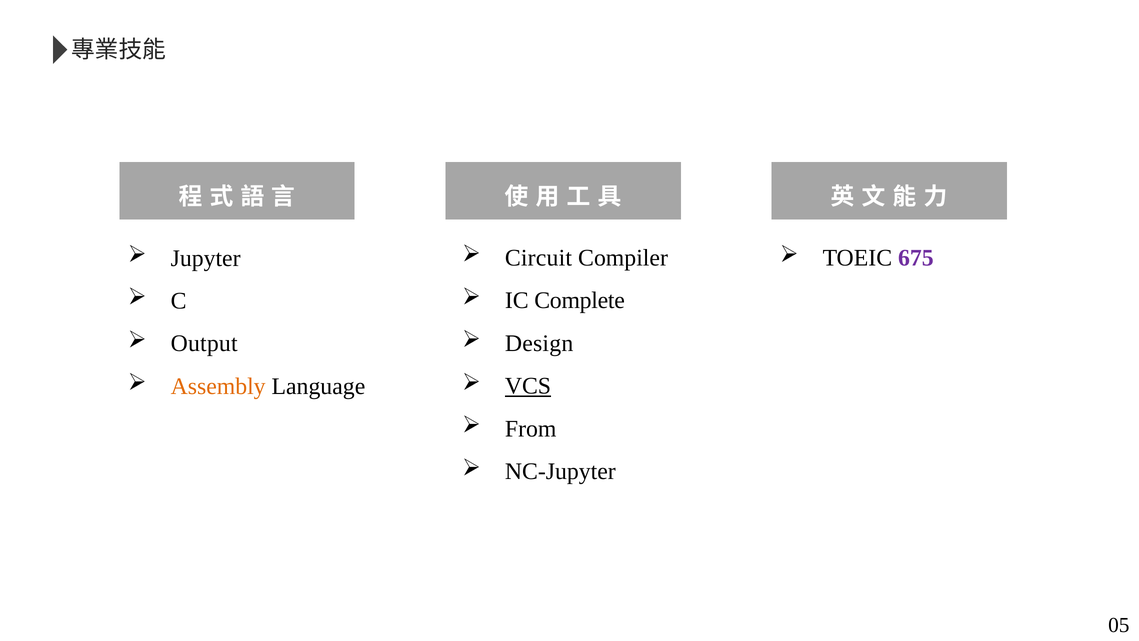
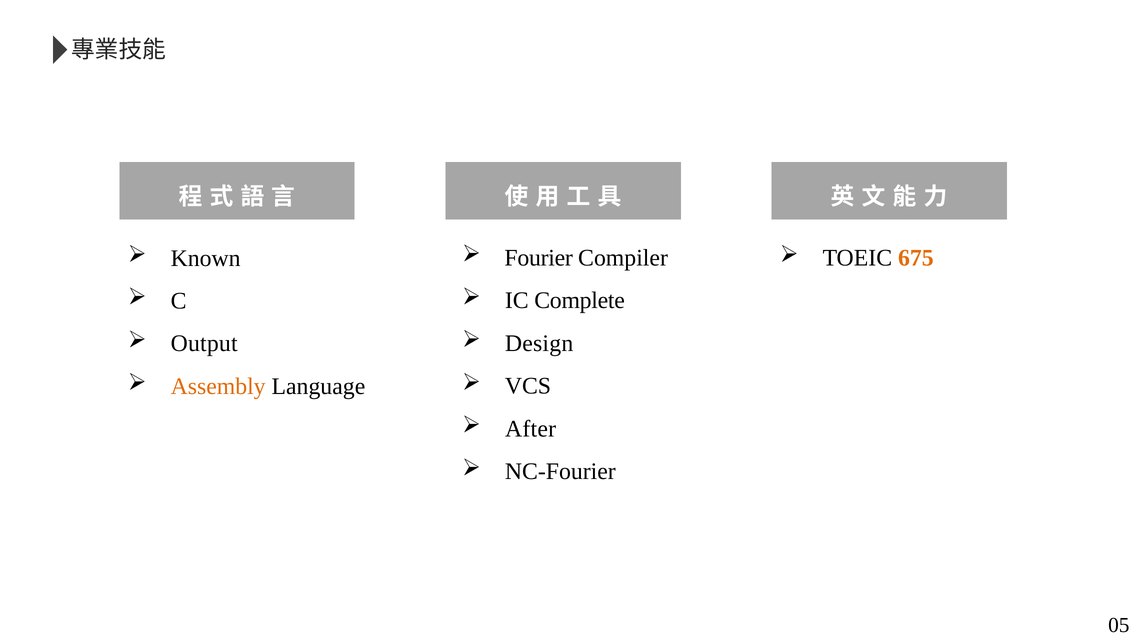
Circuit: Circuit -> Fourier
Jupyter: Jupyter -> Known
675 colour: purple -> orange
VCS underline: present -> none
From: From -> After
NC-Jupyter: NC-Jupyter -> NC-Fourier
